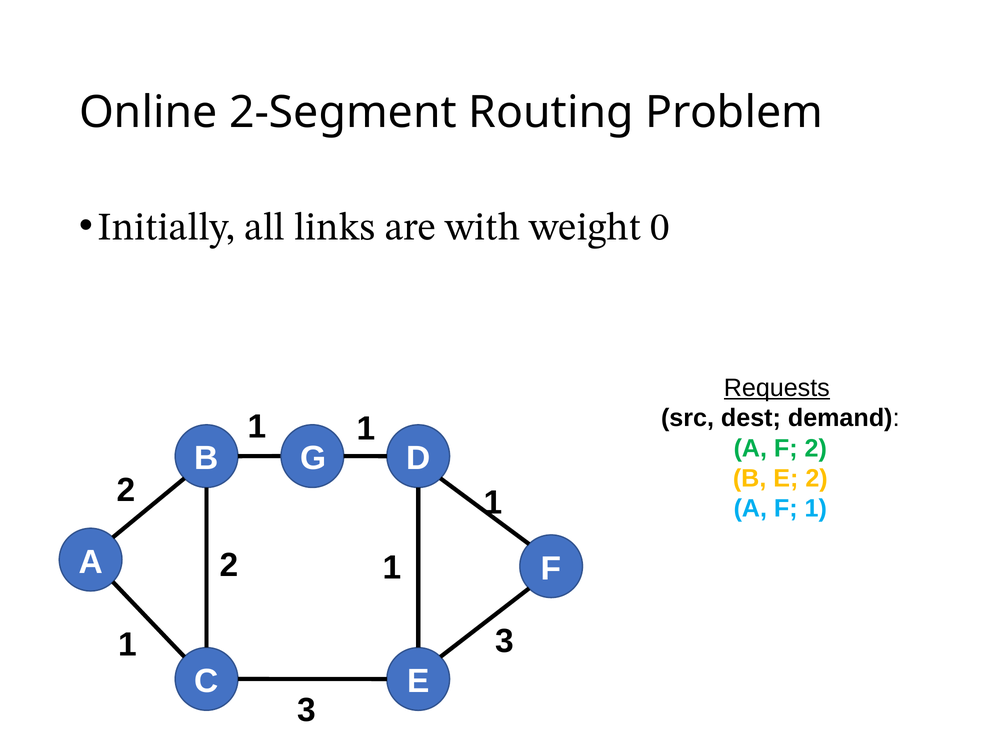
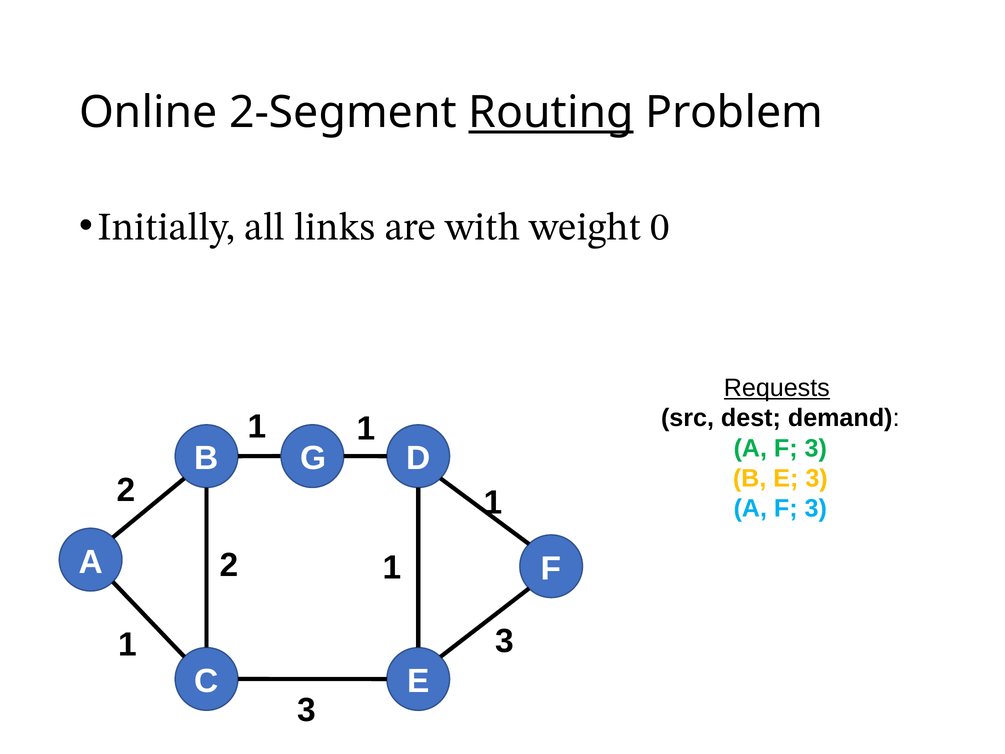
Routing underline: none -> present
2 at (816, 448): 2 -> 3
E 2: 2 -> 3
1 at (816, 508): 1 -> 3
